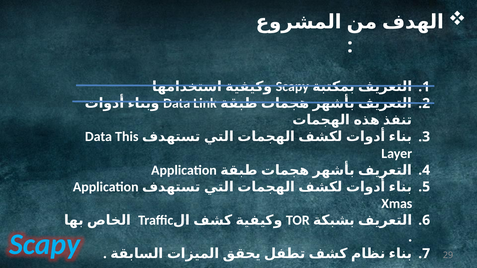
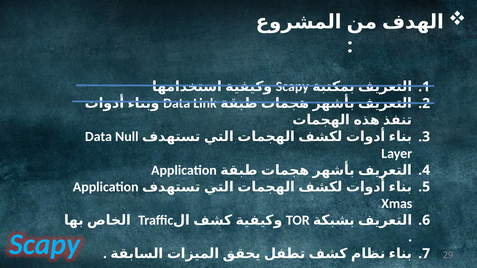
This: This -> Null
